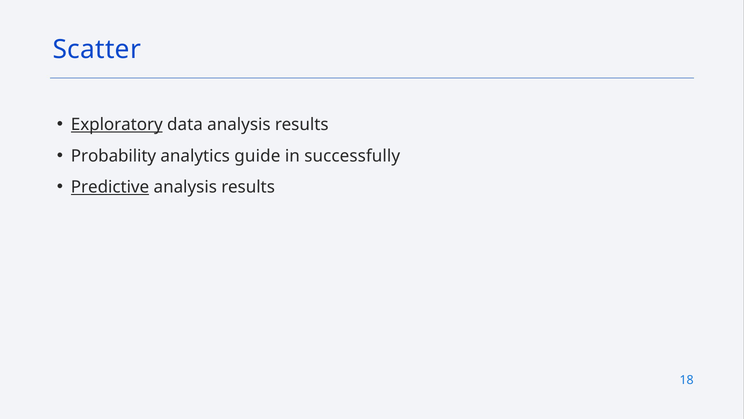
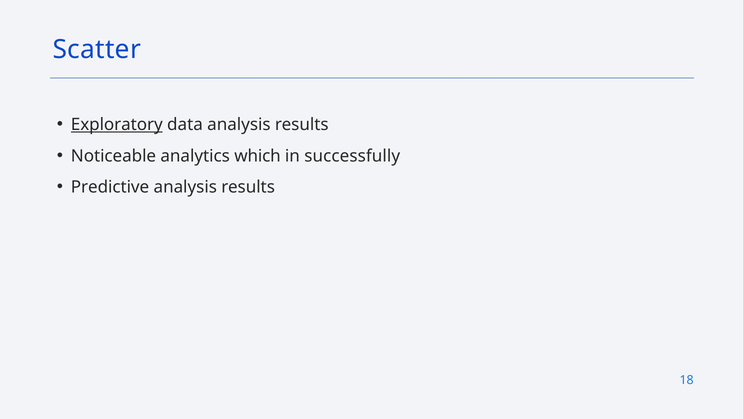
Probability: Probability -> Noticeable
guide: guide -> which
Predictive underline: present -> none
